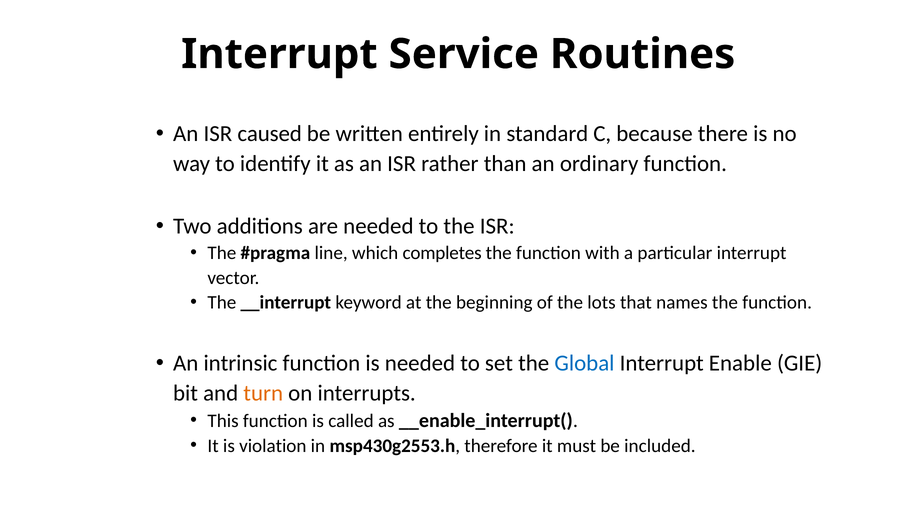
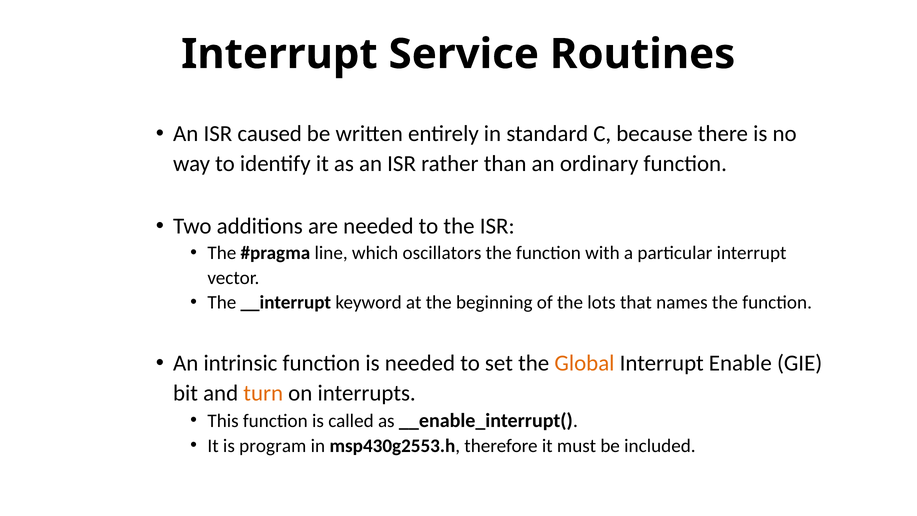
completes: completes -> oscillators
Global colour: blue -> orange
violation: violation -> program
